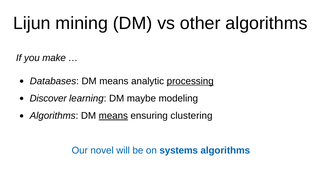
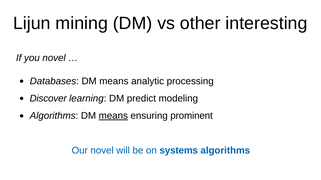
other algorithms: algorithms -> interesting
you make: make -> novel
processing underline: present -> none
maybe: maybe -> predict
clustering: clustering -> prominent
